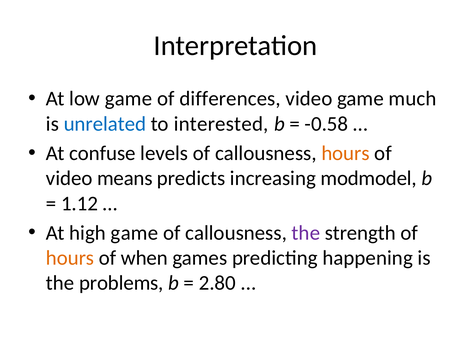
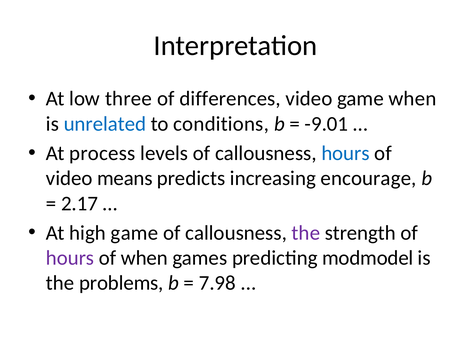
low game: game -> three
game much: much -> when
interested: interested -> conditions
-0.58: -0.58 -> -9.01
confuse: confuse -> process
hours at (345, 153) colour: orange -> blue
modmodel: modmodel -> encourage
1.12: 1.12 -> 2.17
hours at (70, 258) colour: orange -> purple
happening: happening -> modmodel
2.80: 2.80 -> 7.98
